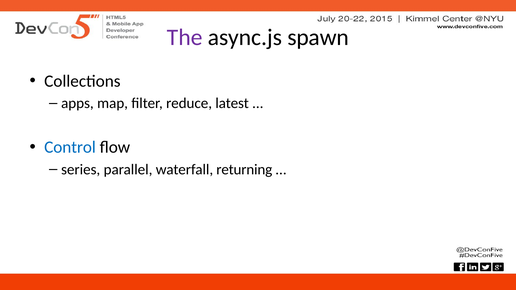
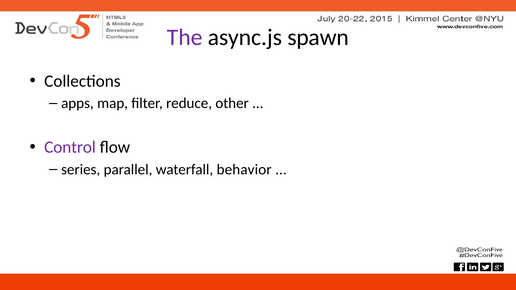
latest: latest -> other
Control colour: blue -> purple
returning: returning -> behavior
